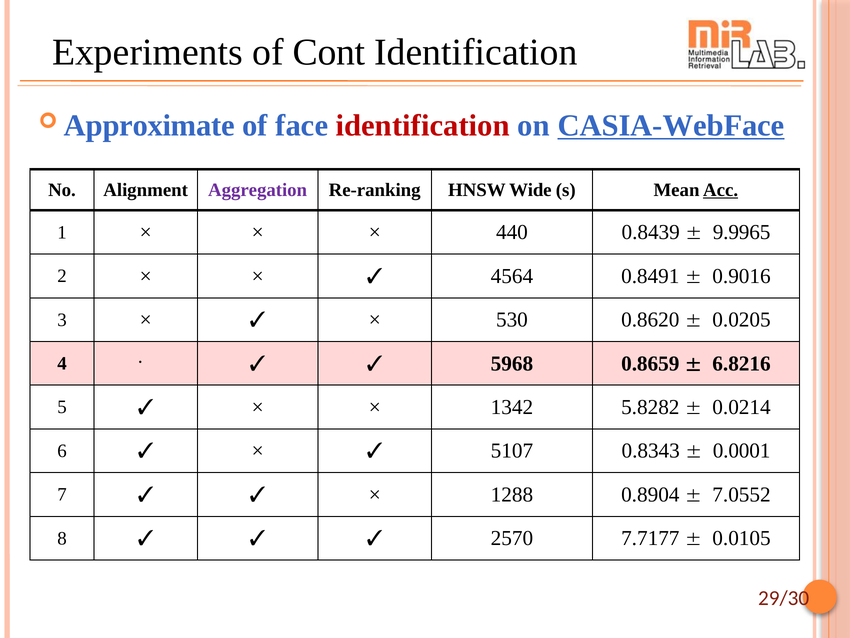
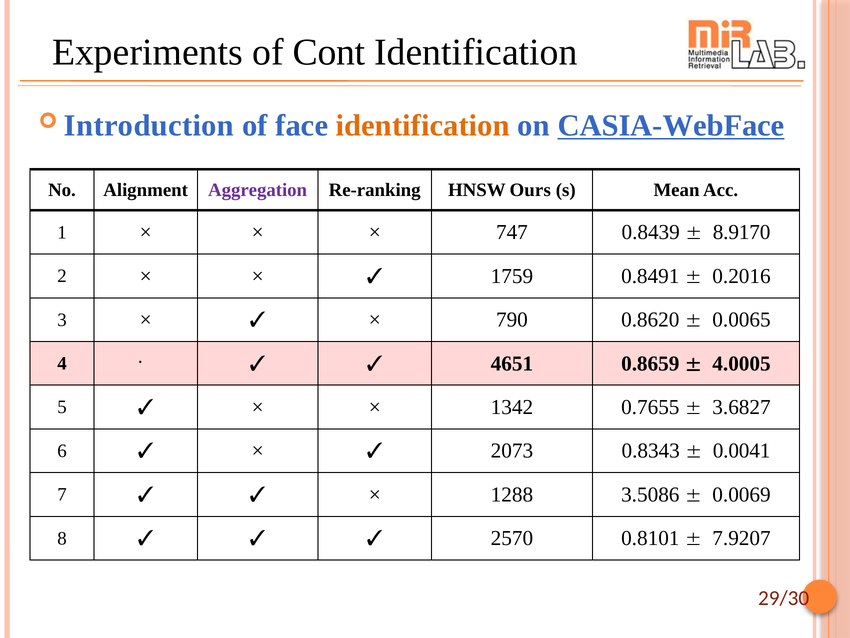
Approximate: Approximate -> Introduction
identification at (423, 125) colour: red -> orange
Wide: Wide -> Ours
Acc underline: present -> none
440: 440 -> 747
9.9965: 9.9965 -> 8.9170
4564: 4564 -> 1759
0.9016: 0.9016 -> 0.2016
530: 530 -> 790
0.0205: 0.0205 -> 0.0065
5968: 5968 -> 4651
6.8216: 6.8216 -> 4.0005
5.8282: 5.8282 -> 0.7655
0.0214: 0.0214 -> 3.6827
5107: 5107 -> 2073
0.0001: 0.0001 -> 0.0041
0.8904: 0.8904 -> 3.5086
7.0552: 7.0552 -> 0.0069
7.7177: 7.7177 -> 0.8101
0.0105: 0.0105 -> 7.9207
